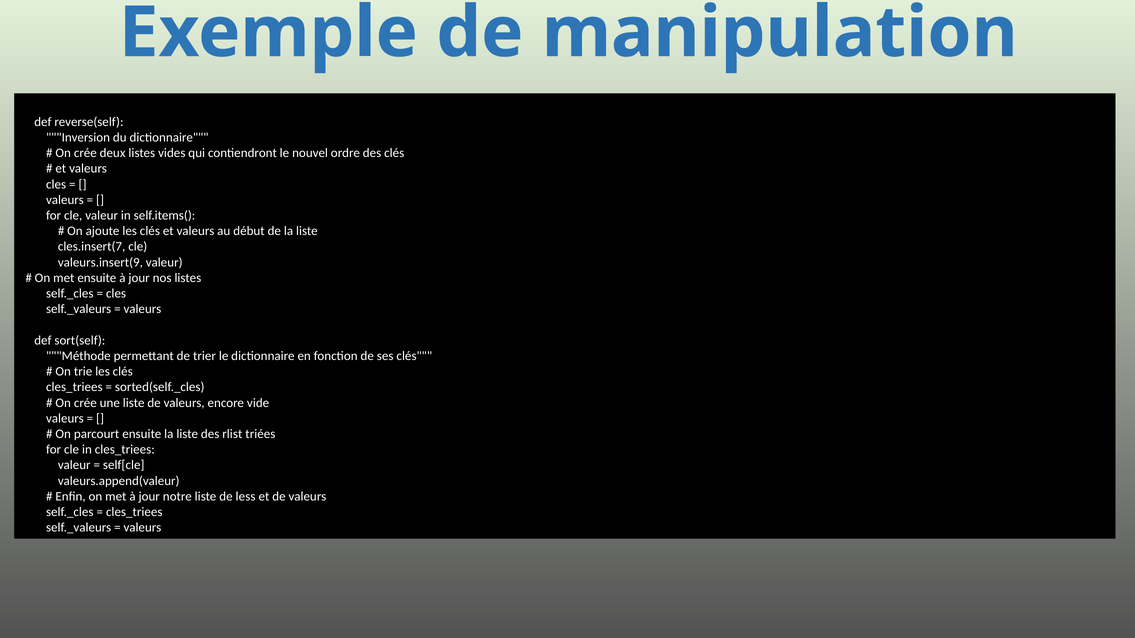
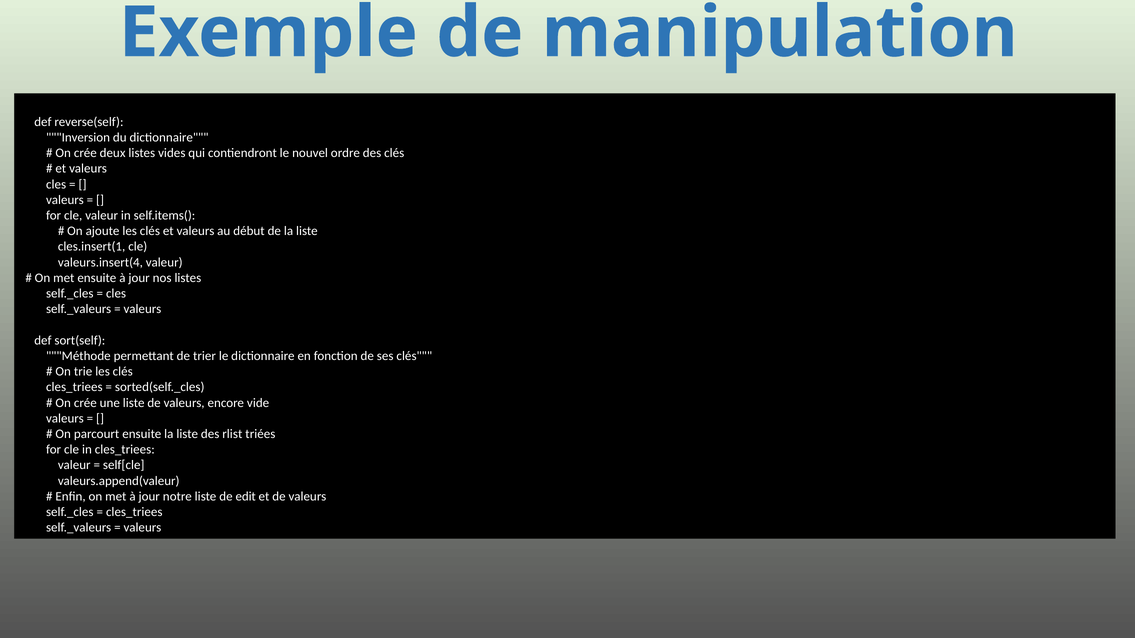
cles.insert(7: cles.insert(7 -> cles.insert(1
valeurs.insert(9: valeurs.insert(9 -> valeurs.insert(4
less: less -> edit
